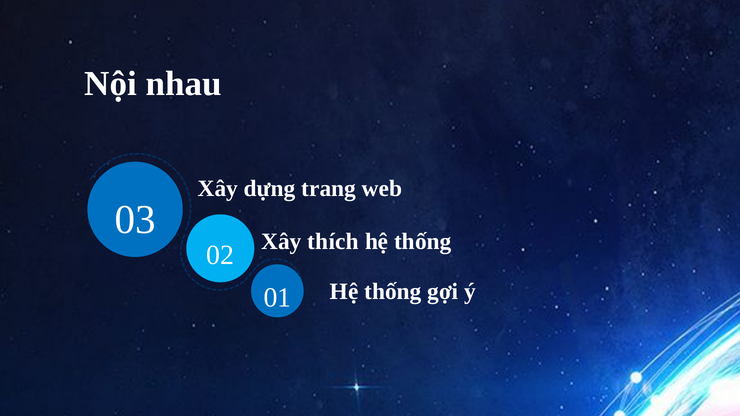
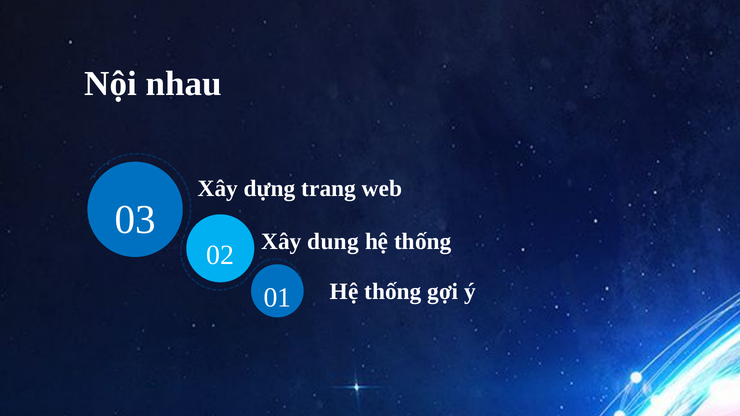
thích: thích -> dung
